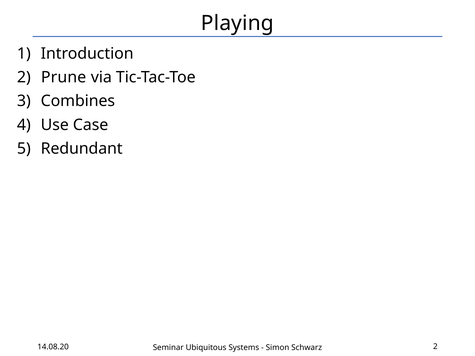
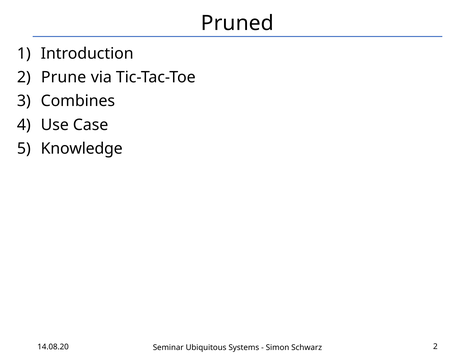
Playing: Playing -> Pruned
Redundant: Redundant -> Knowledge
